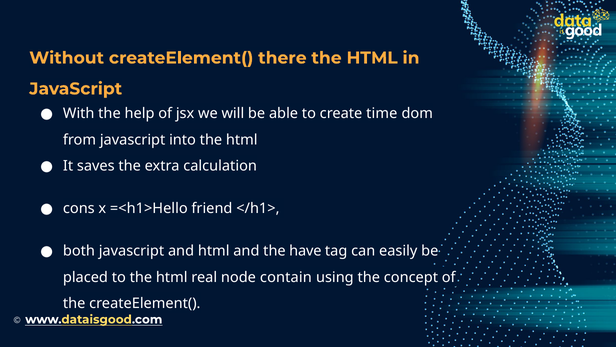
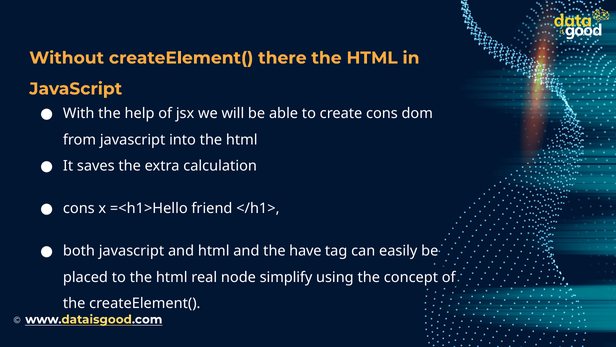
create time: time -> cons
contain: contain -> simplify
